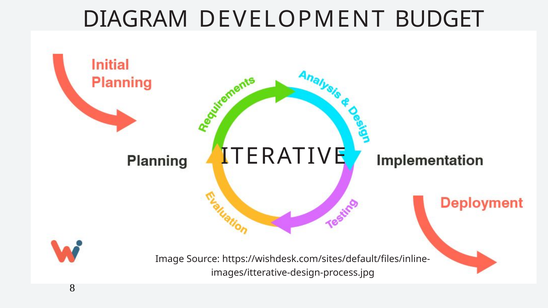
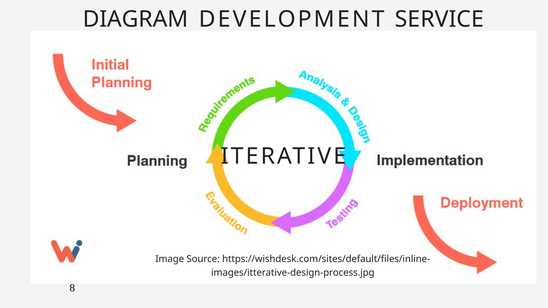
BUDGET: BUDGET -> SERVICE
